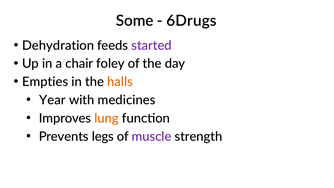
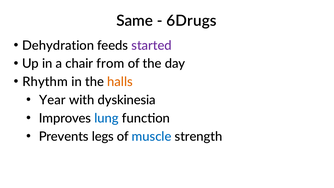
Some: Some -> Same
foley: foley -> from
Empties: Empties -> Rhythm
medicines: medicines -> dyskinesia
lung colour: orange -> blue
muscle colour: purple -> blue
